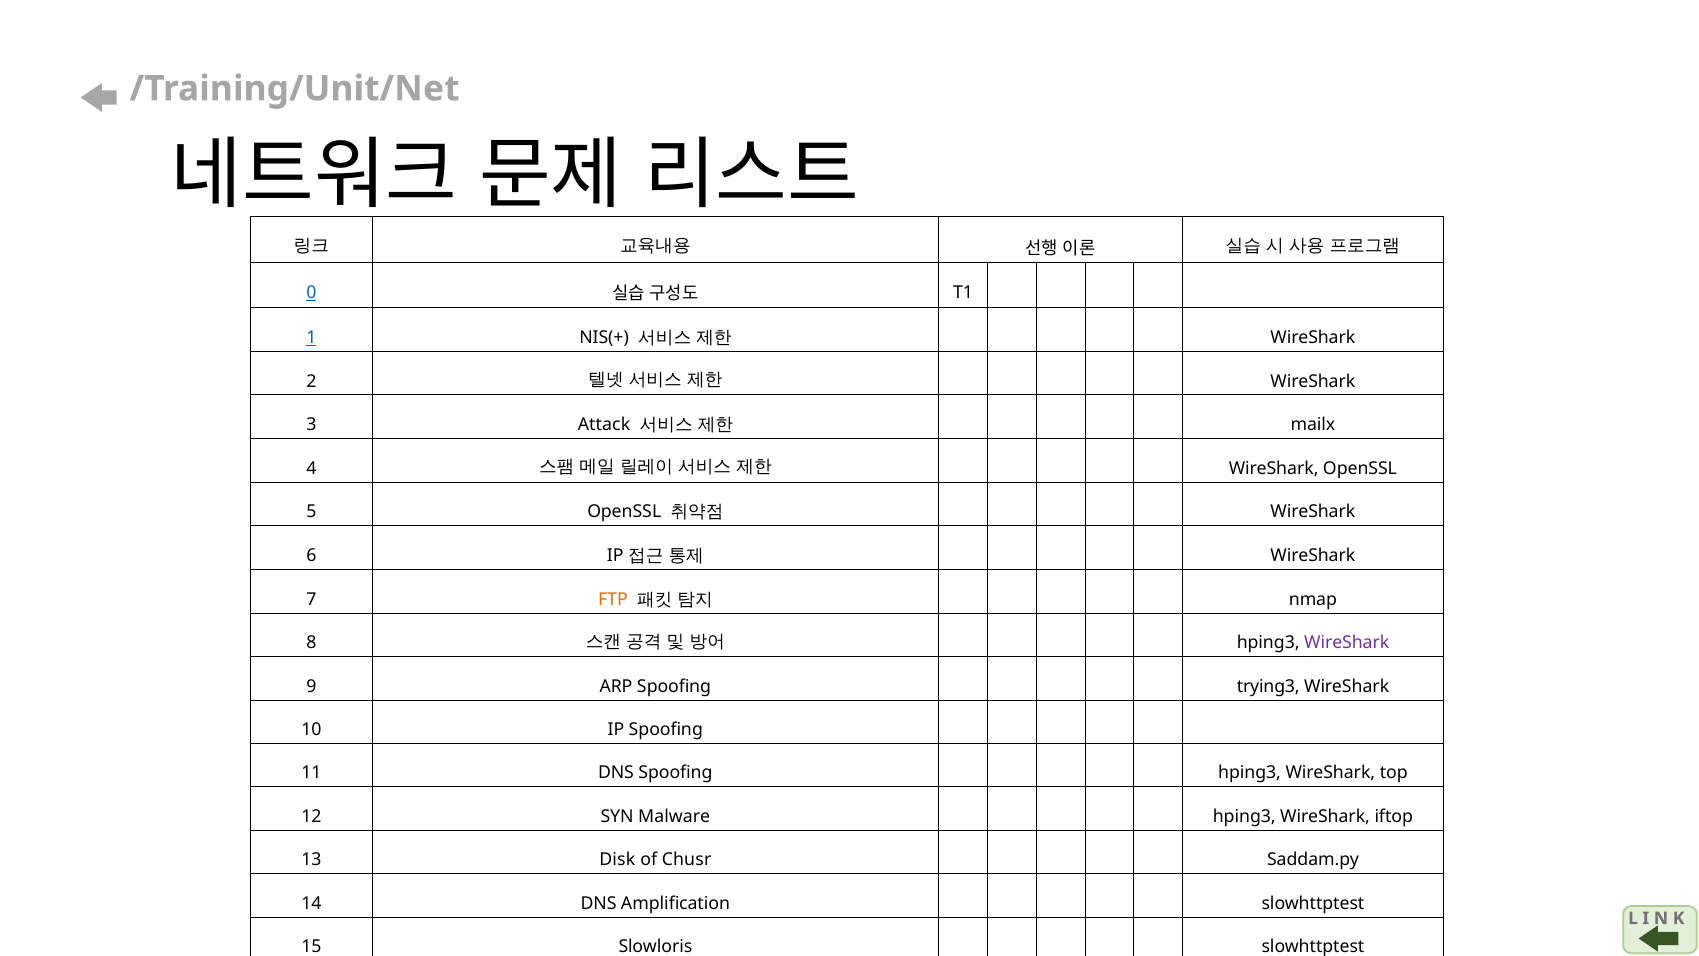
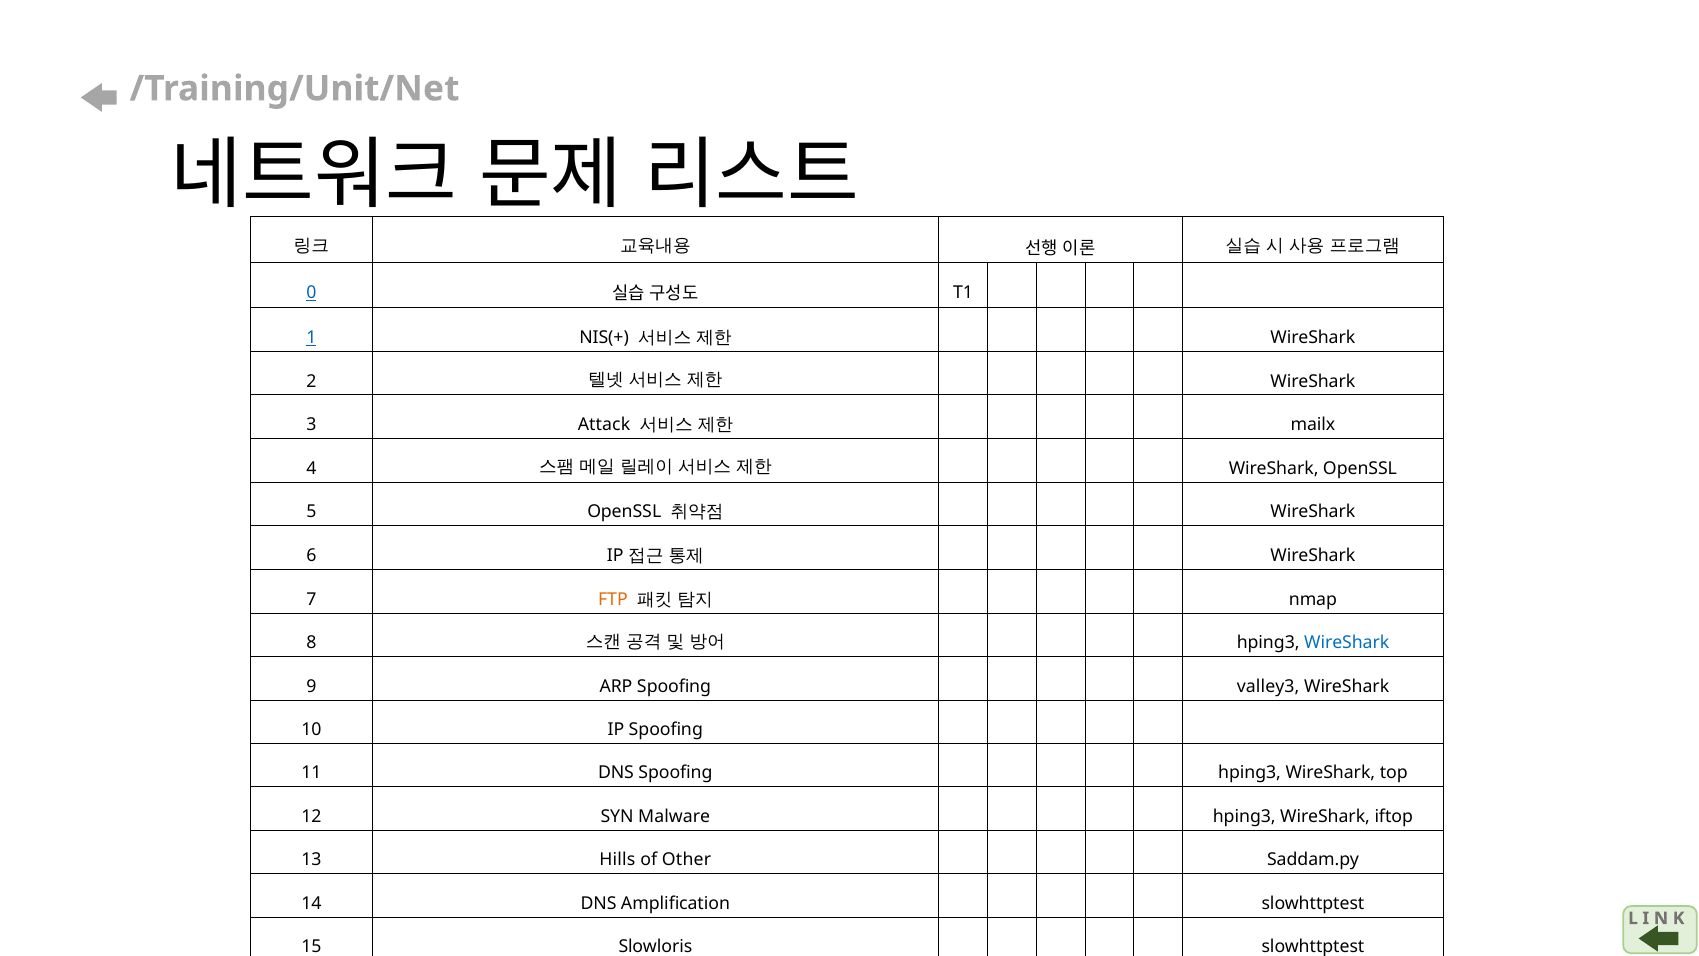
WireShark at (1347, 643) colour: purple -> blue
trying3: trying3 -> valley3
Disk: Disk -> Hills
Chusr: Chusr -> Other
